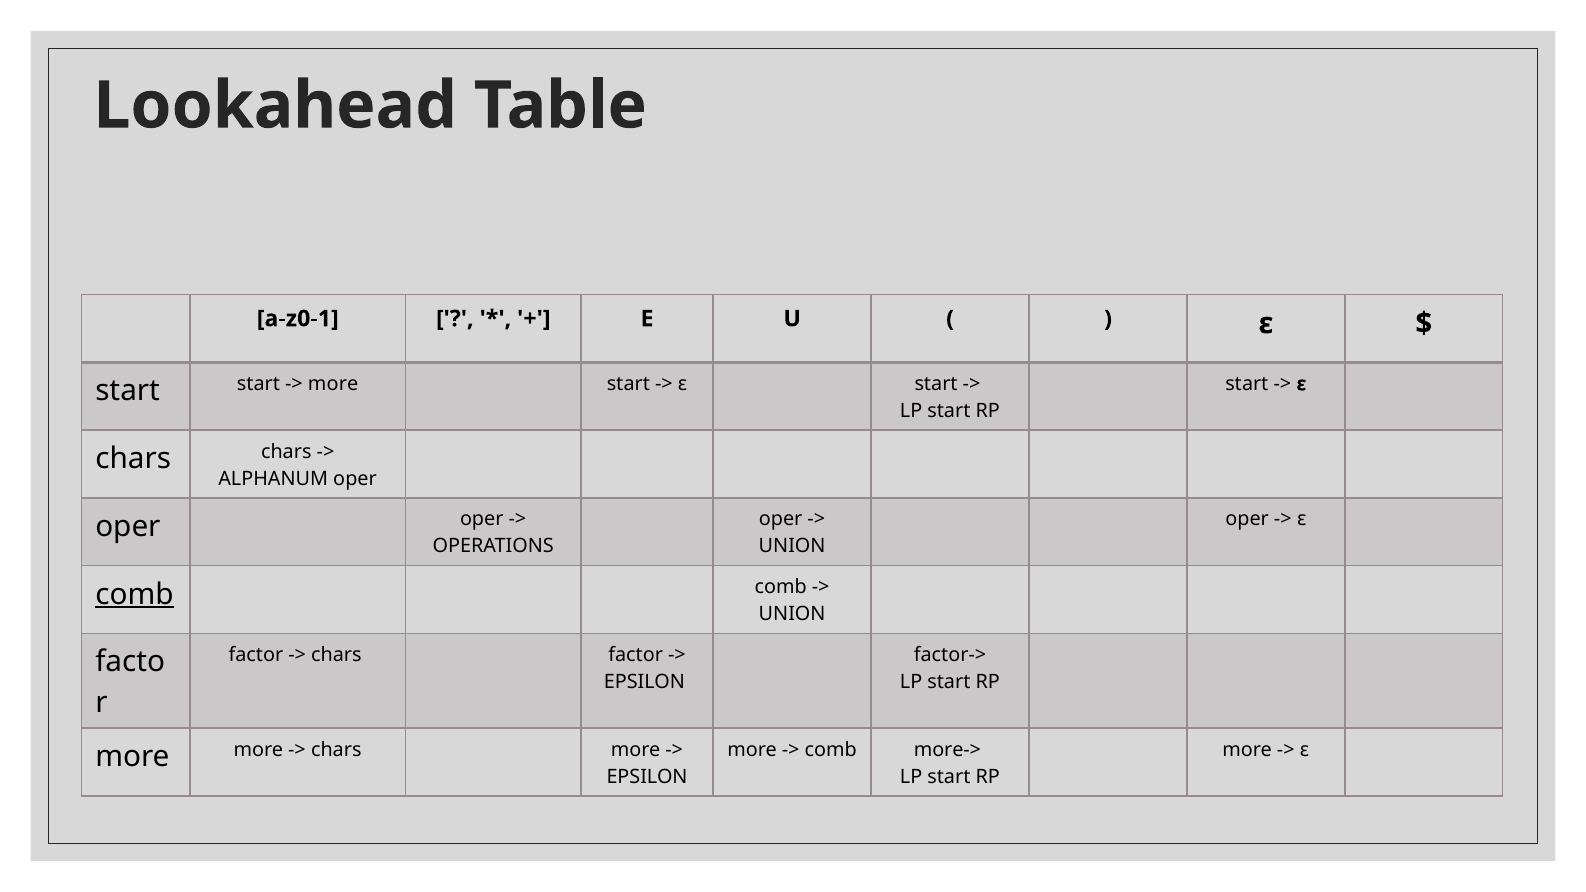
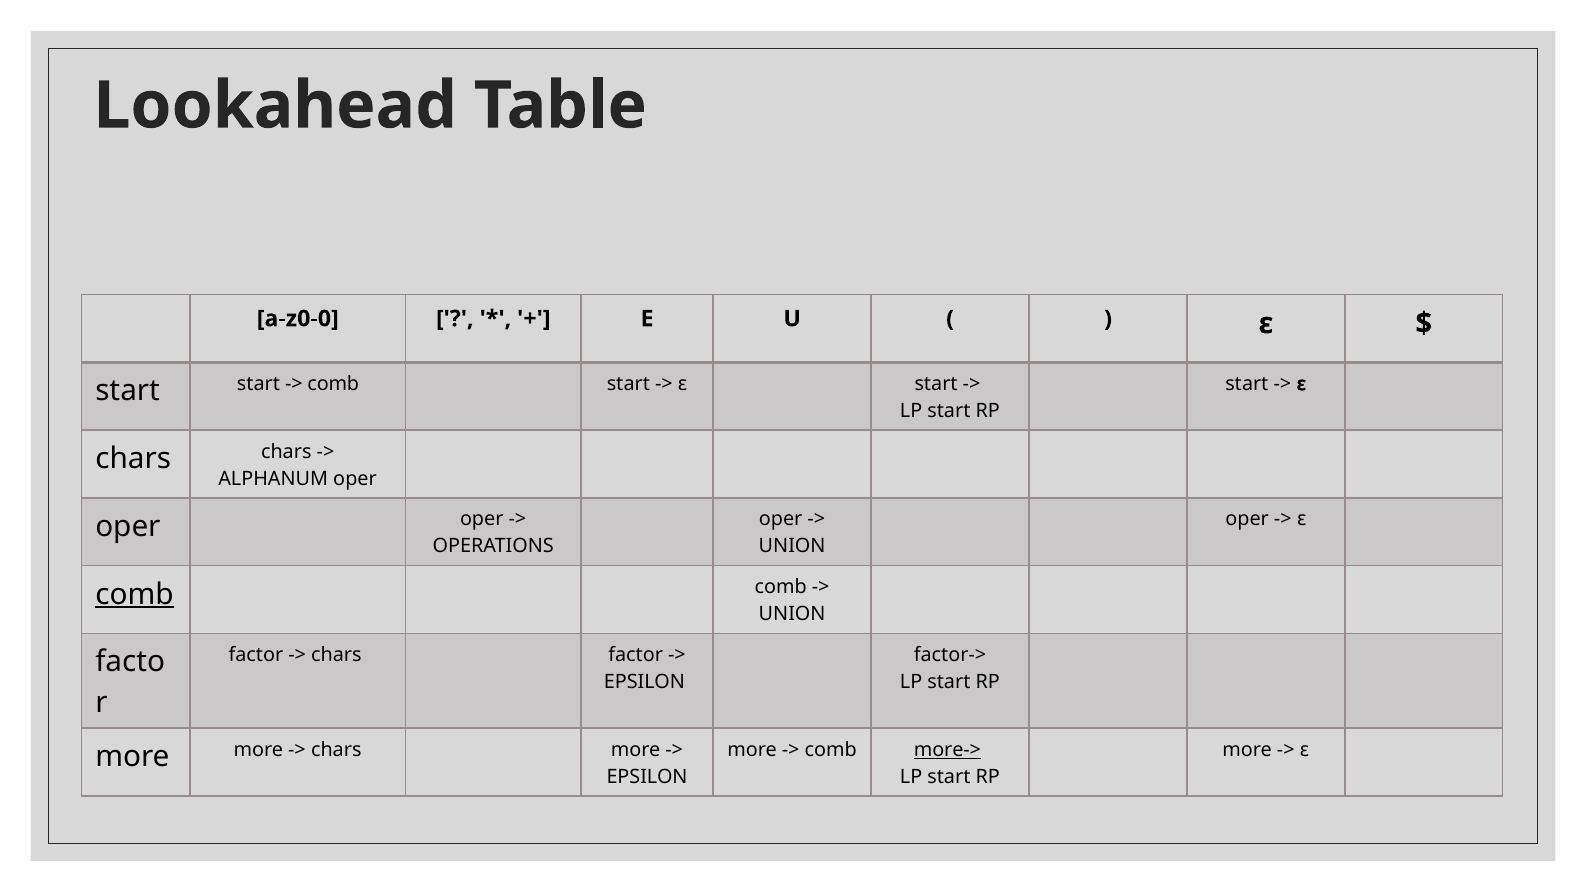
a-z0-1: a-z0-1 -> a-z0-0
more at (333, 384): more -> comb
more-> underline: none -> present
